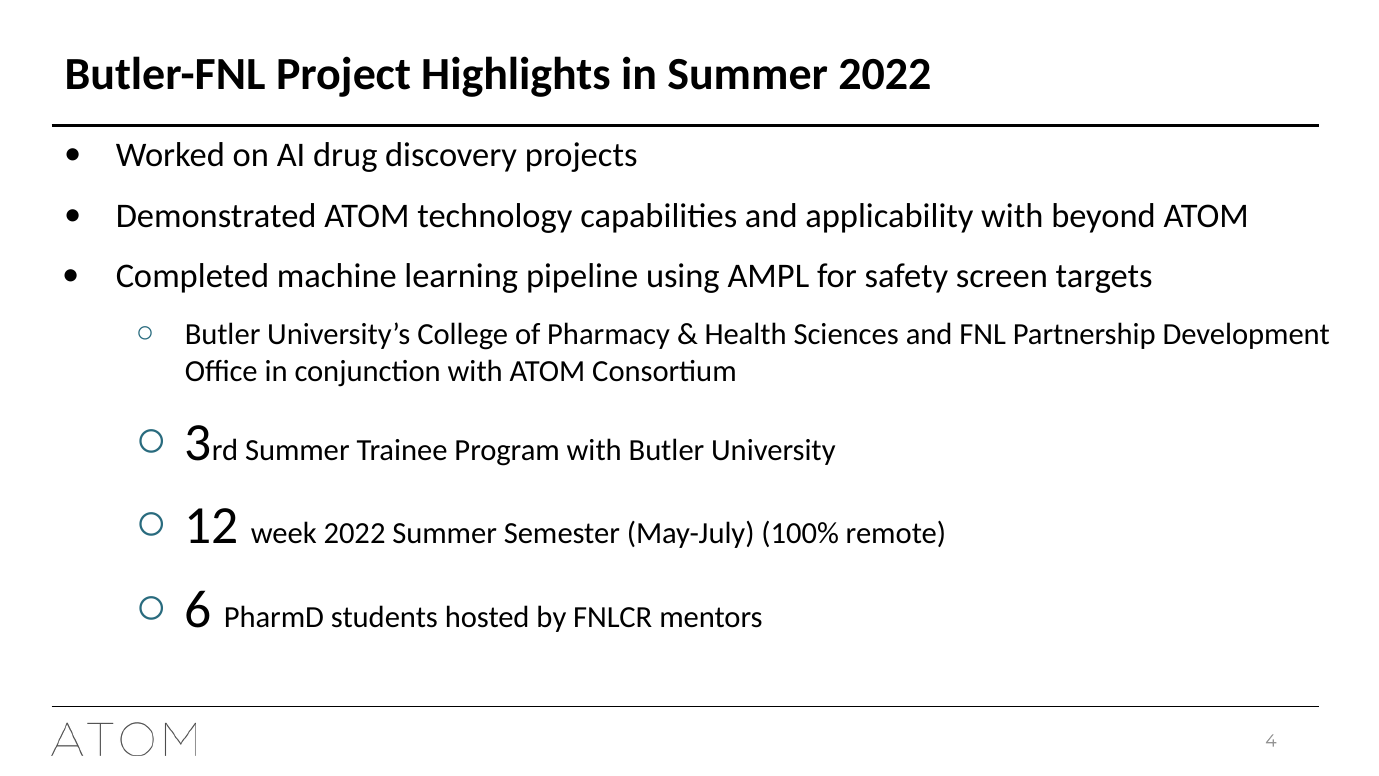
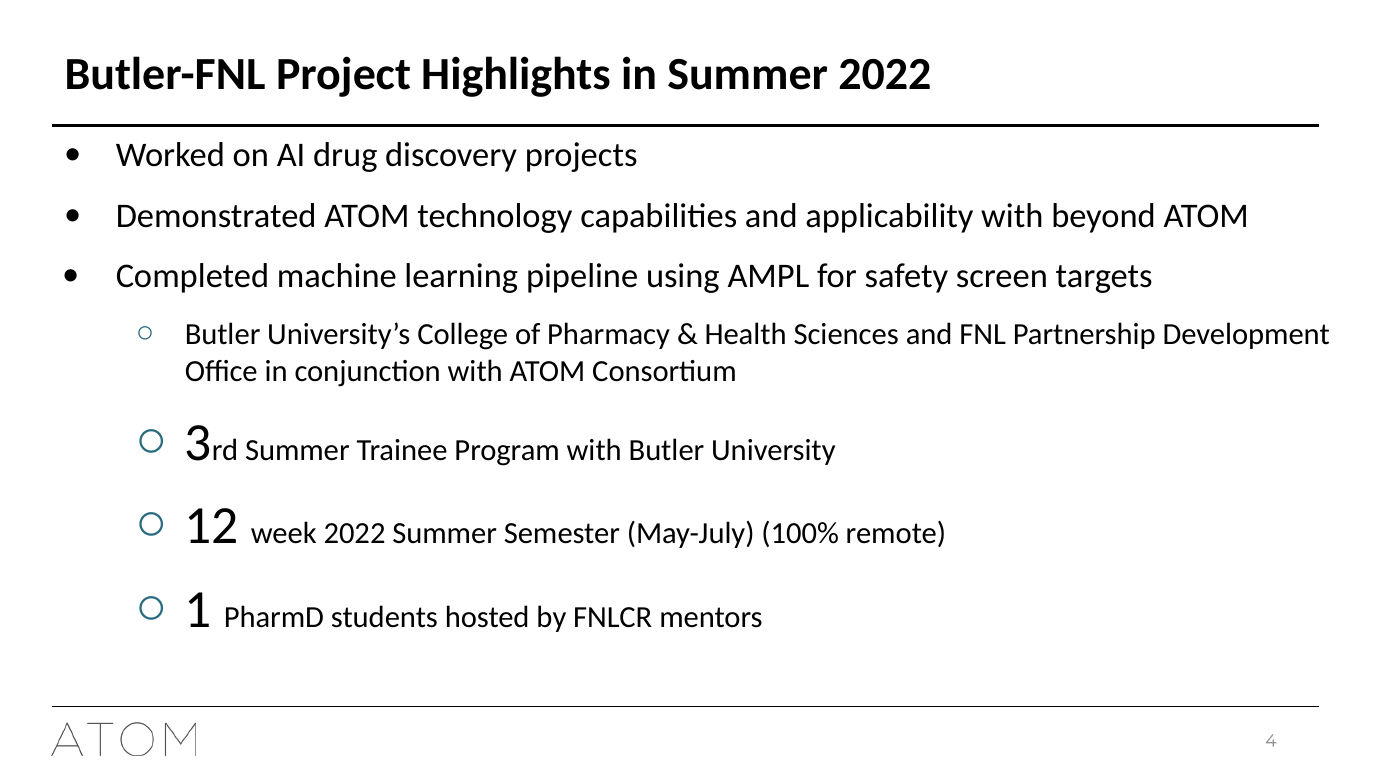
6: 6 -> 1
